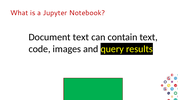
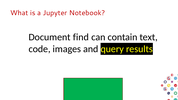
Document text: text -> find
